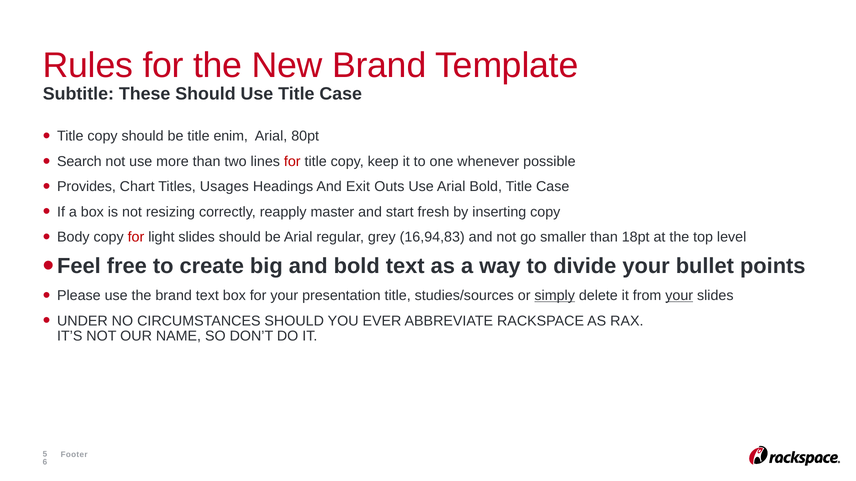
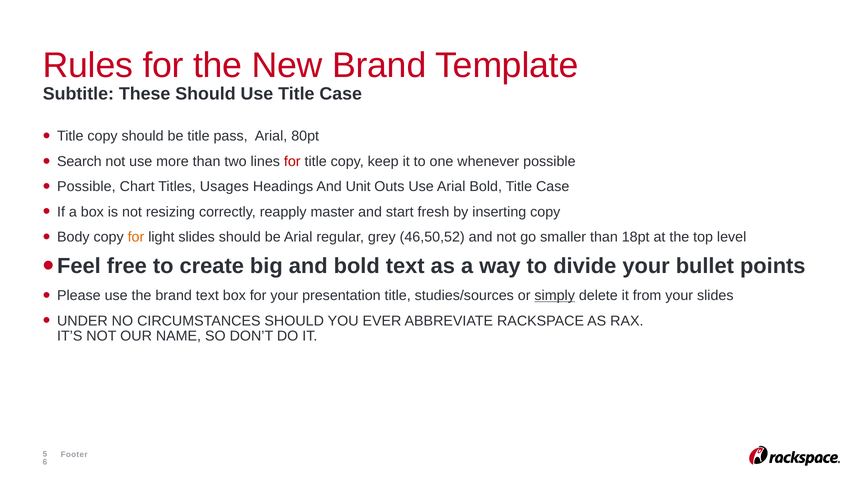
enim: enim -> pass
Provides at (86, 187): Provides -> Possible
Exit: Exit -> Unit
for at (136, 237) colour: red -> orange
16,94,83: 16,94,83 -> 46,50,52
your at (679, 296) underline: present -> none
